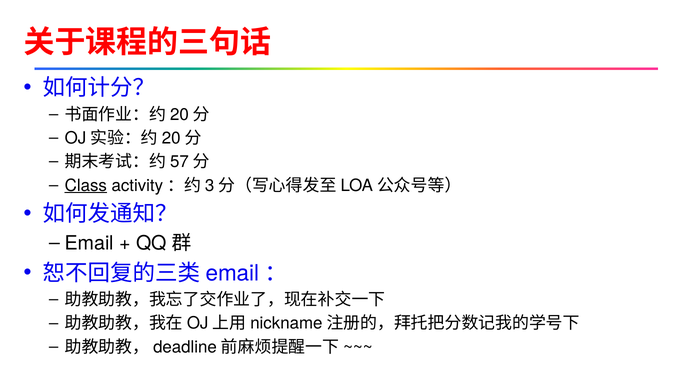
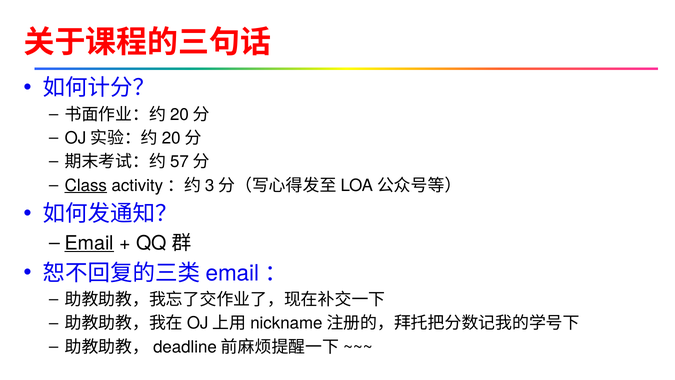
Email underline: none -> present
